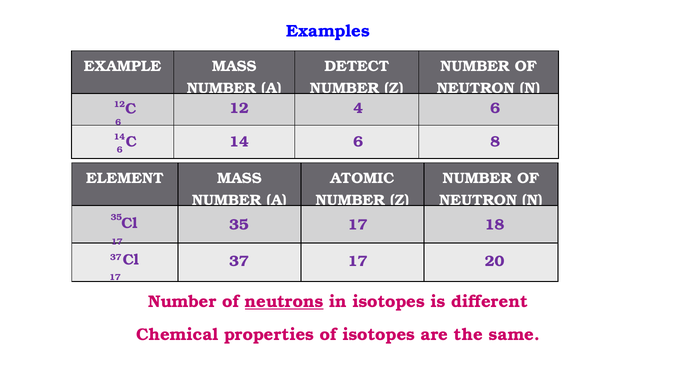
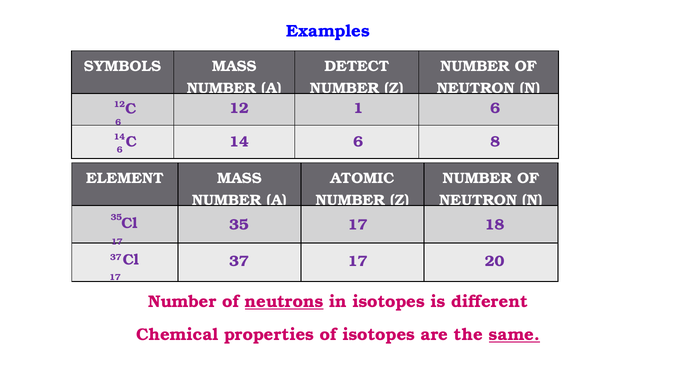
EXAMPLE: EXAMPLE -> SYMBOLS
4: 4 -> 1
same underline: none -> present
